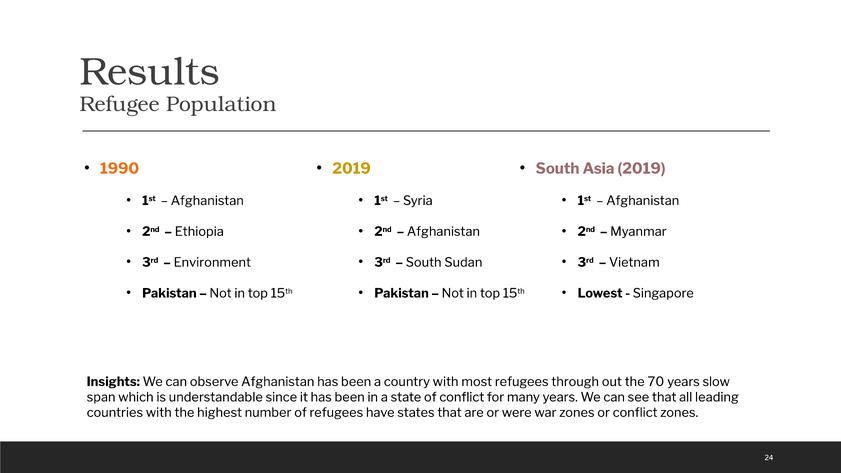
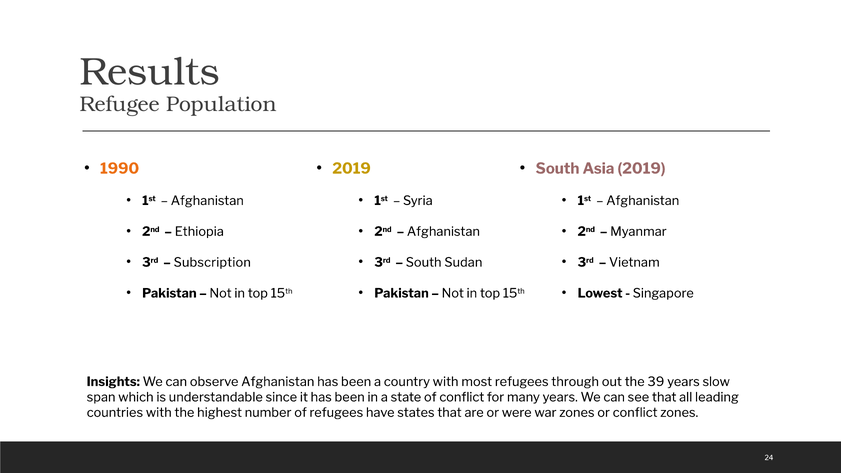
Environment: Environment -> Subscription
70: 70 -> 39
